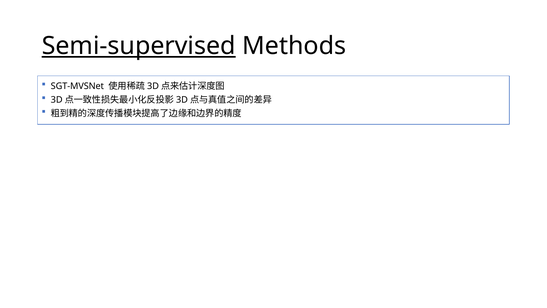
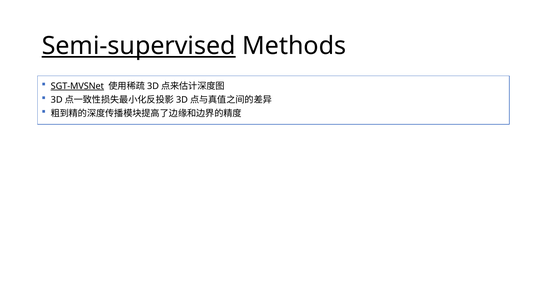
SGT-MVSNet underline: none -> present
